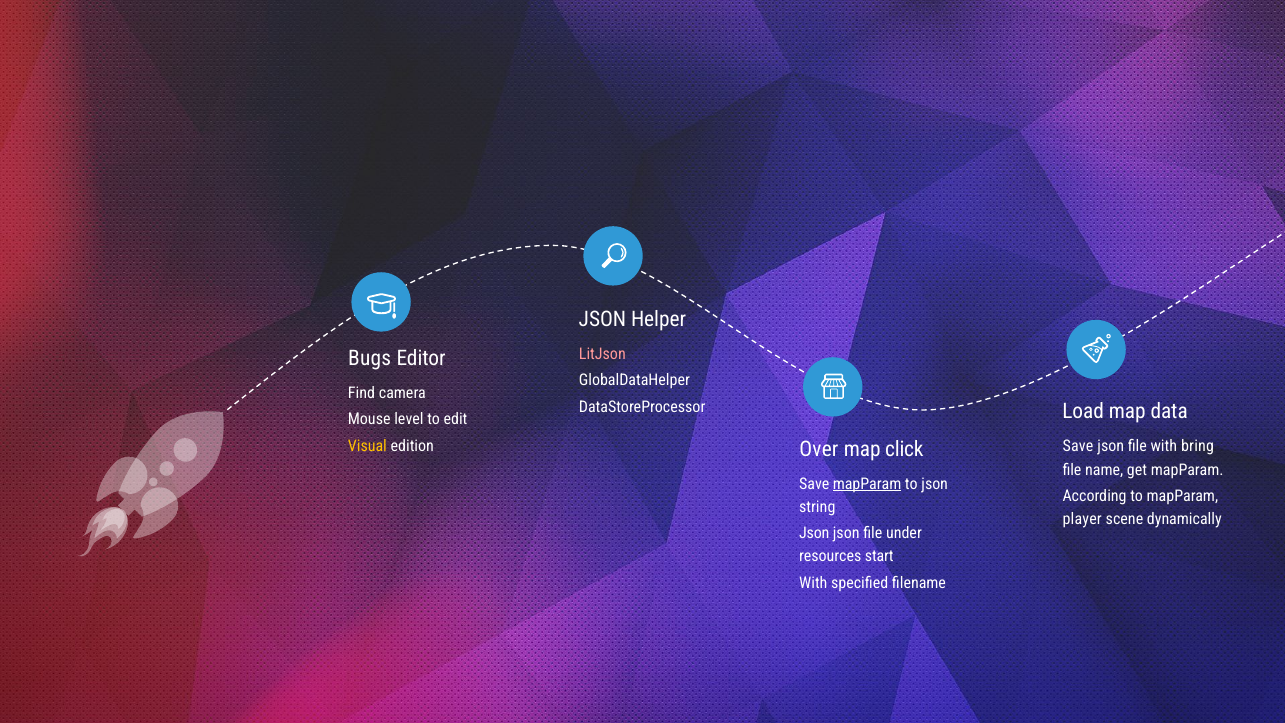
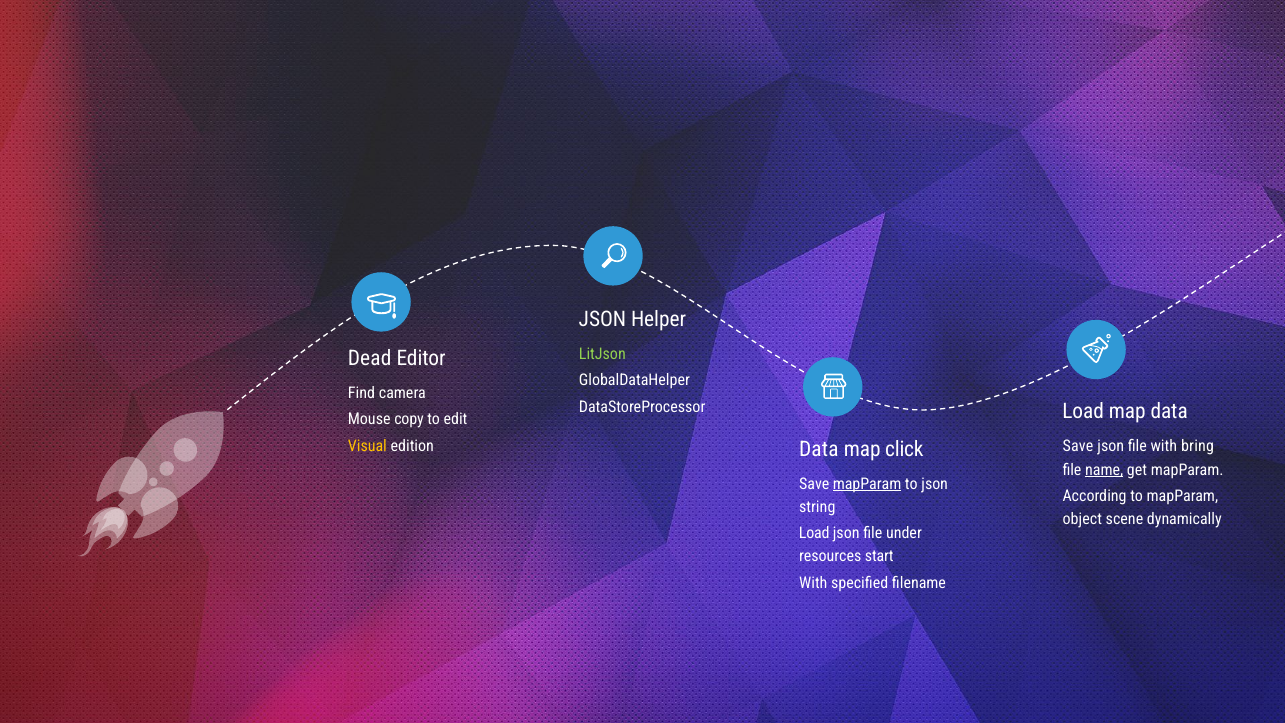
LitJson colour: pink -> light green
Bugs: Bugs -> Dead
level: level -> copy
edition Over: Over -> Data
name underline: none -> present
player: player -> object
Json at (814, 533): Json -> Load
